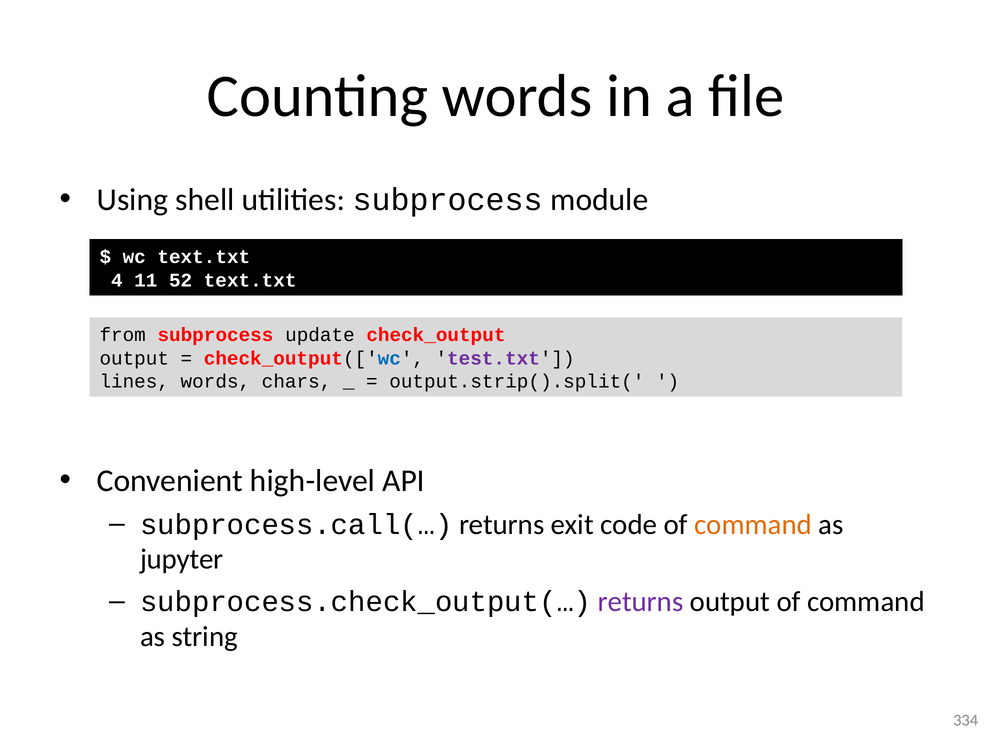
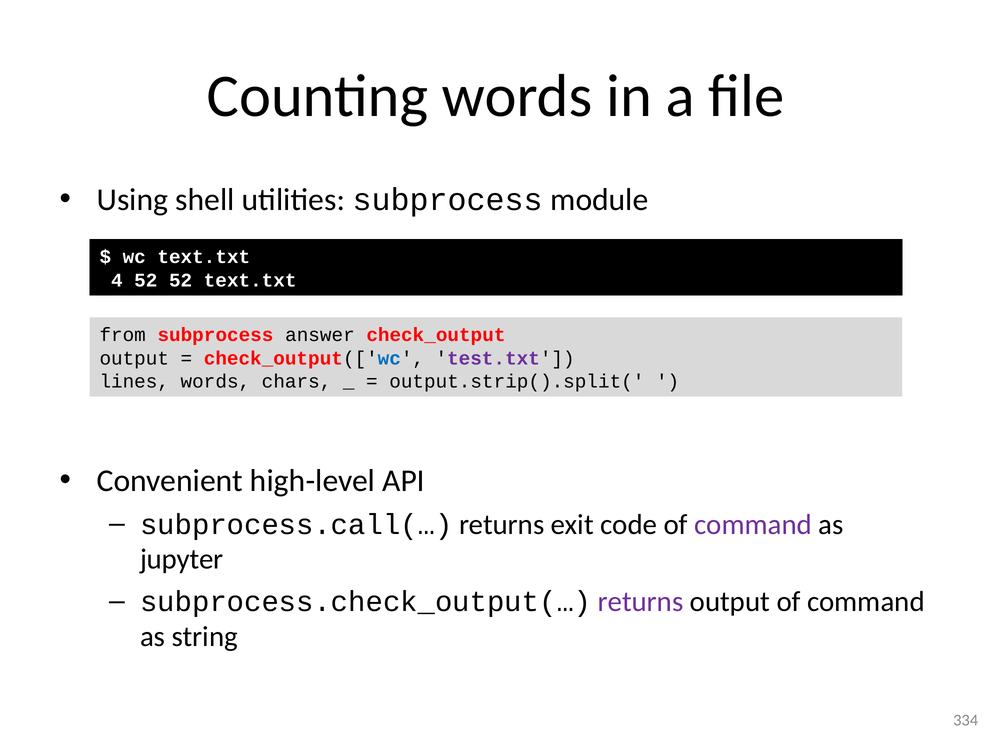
4 11: 11 -> 52
update: update -> answer
command at (753, 525) colour: orange -> purple
